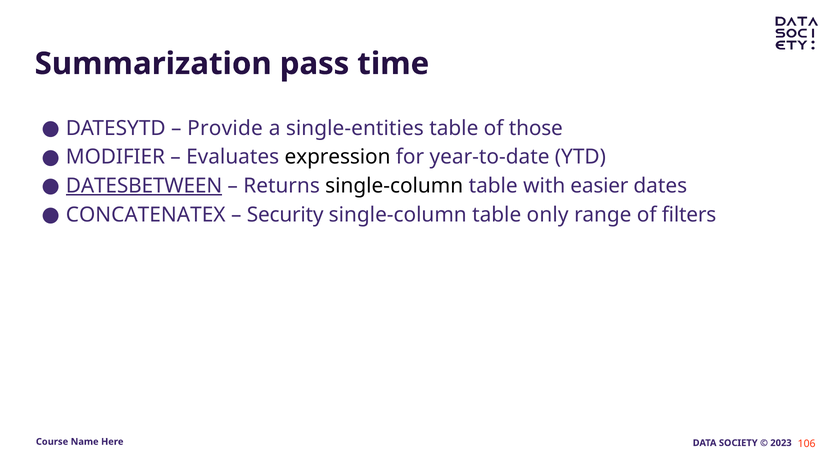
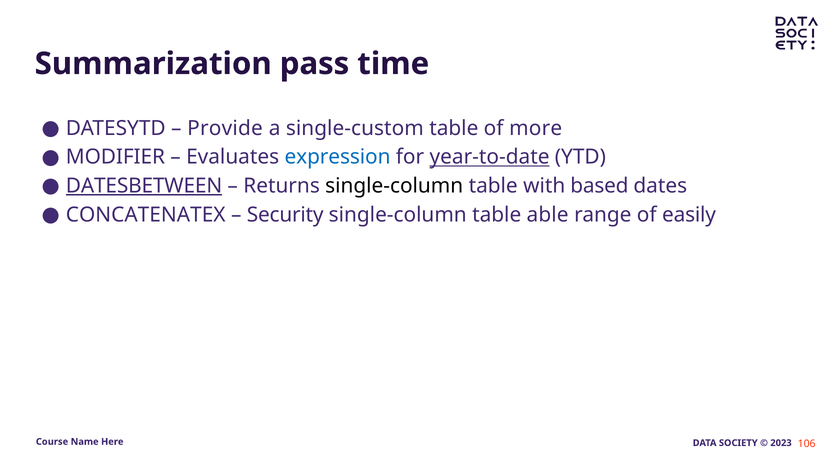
single-entities: single-entities -> single-custom
those: those -> more
expression colour: black -> blue
year-to-date underline: none -> present
easier: easier -> based
only: only -> able
filters: filters -> easily
